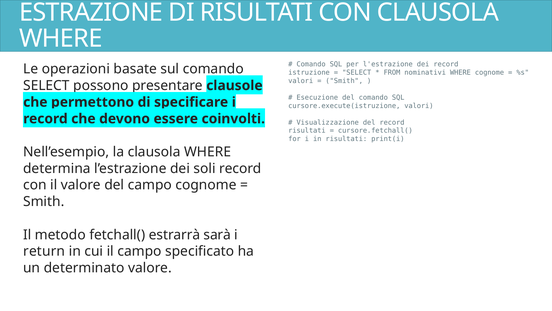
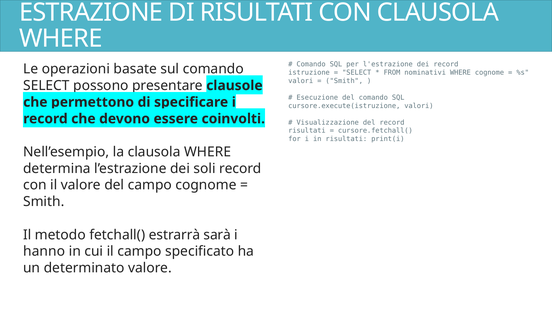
return: return -> hanno
